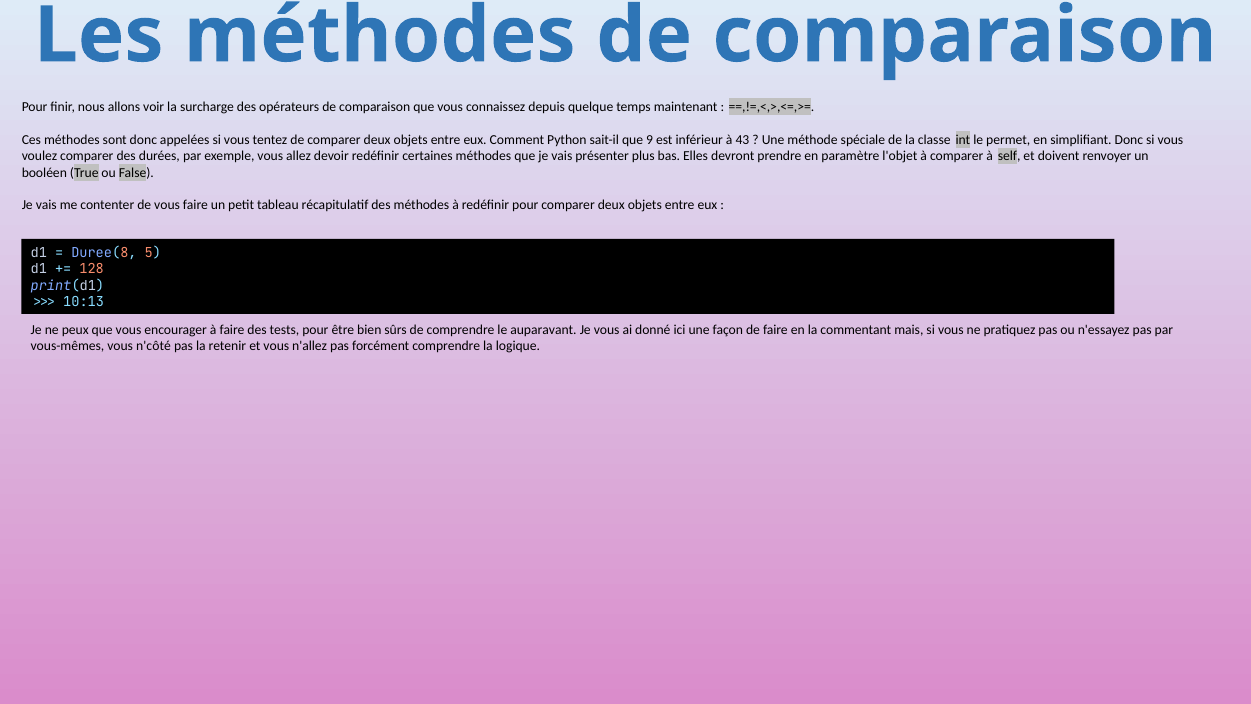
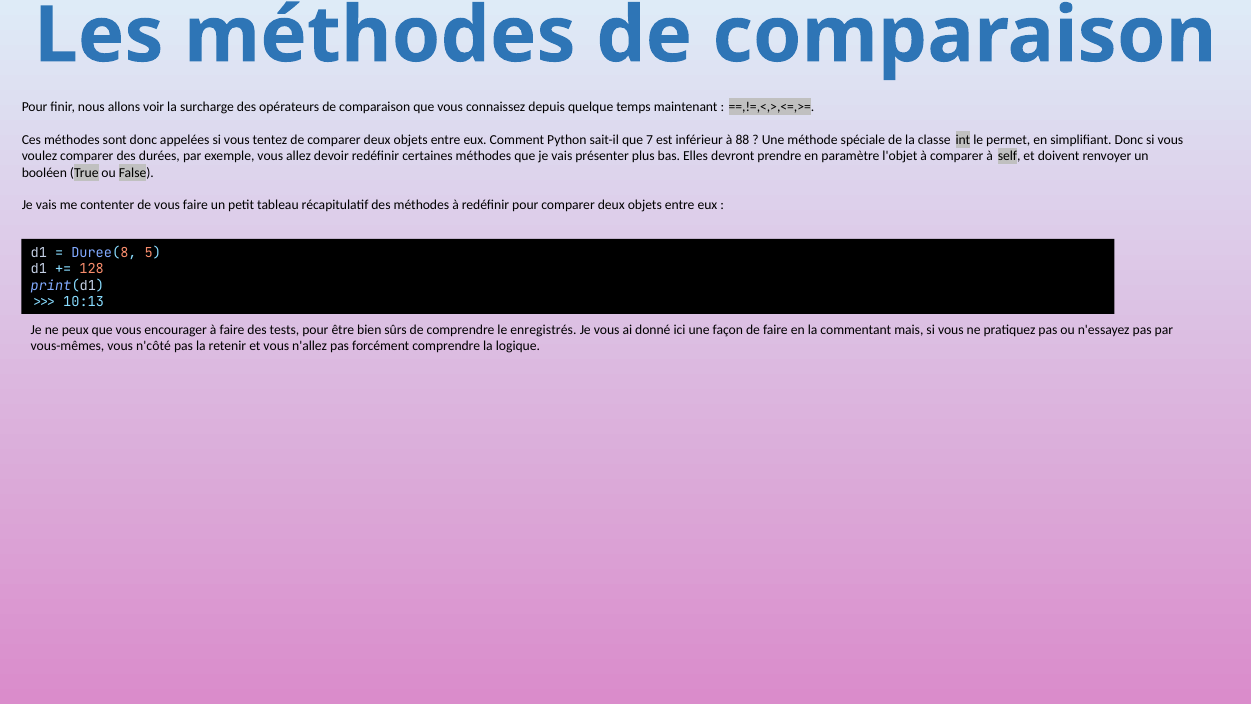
9: 9 -> 7
43: 43 -> 88
auparavant: auparavant -> enregistrés
